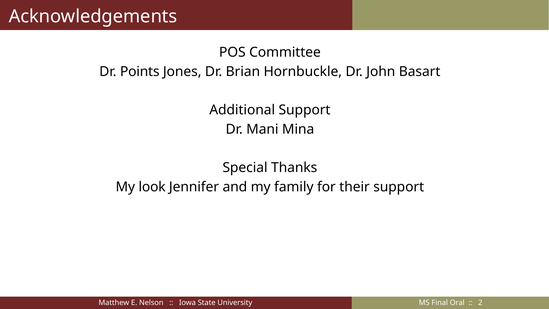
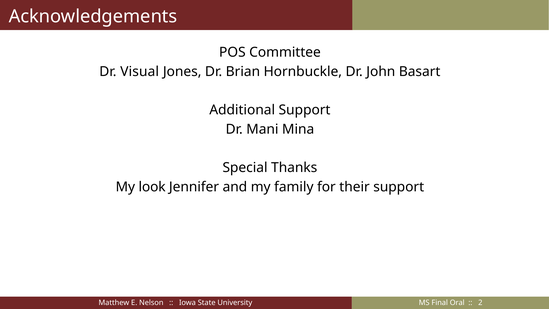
Points: Points -> Visual
